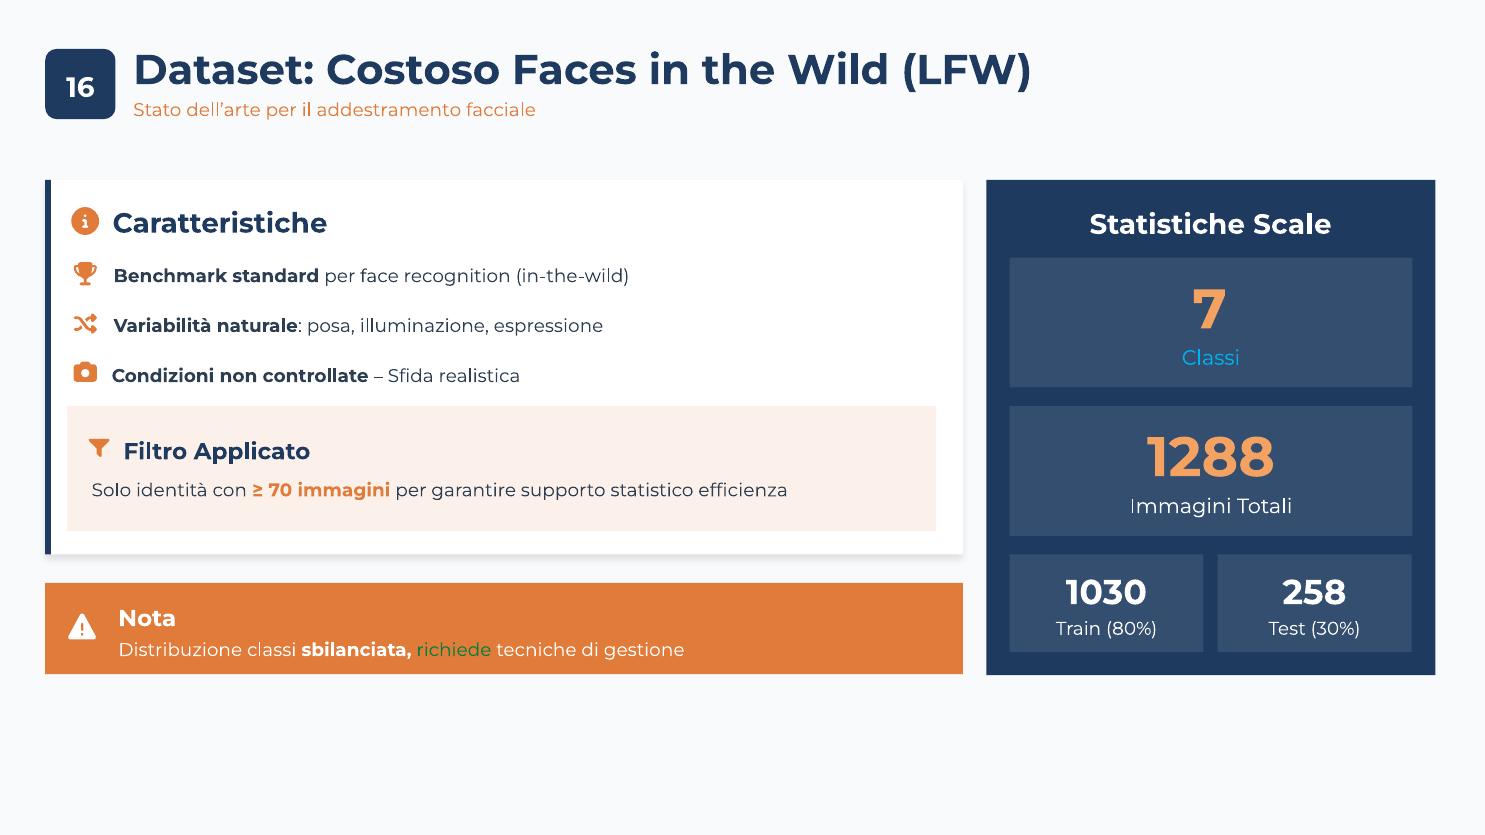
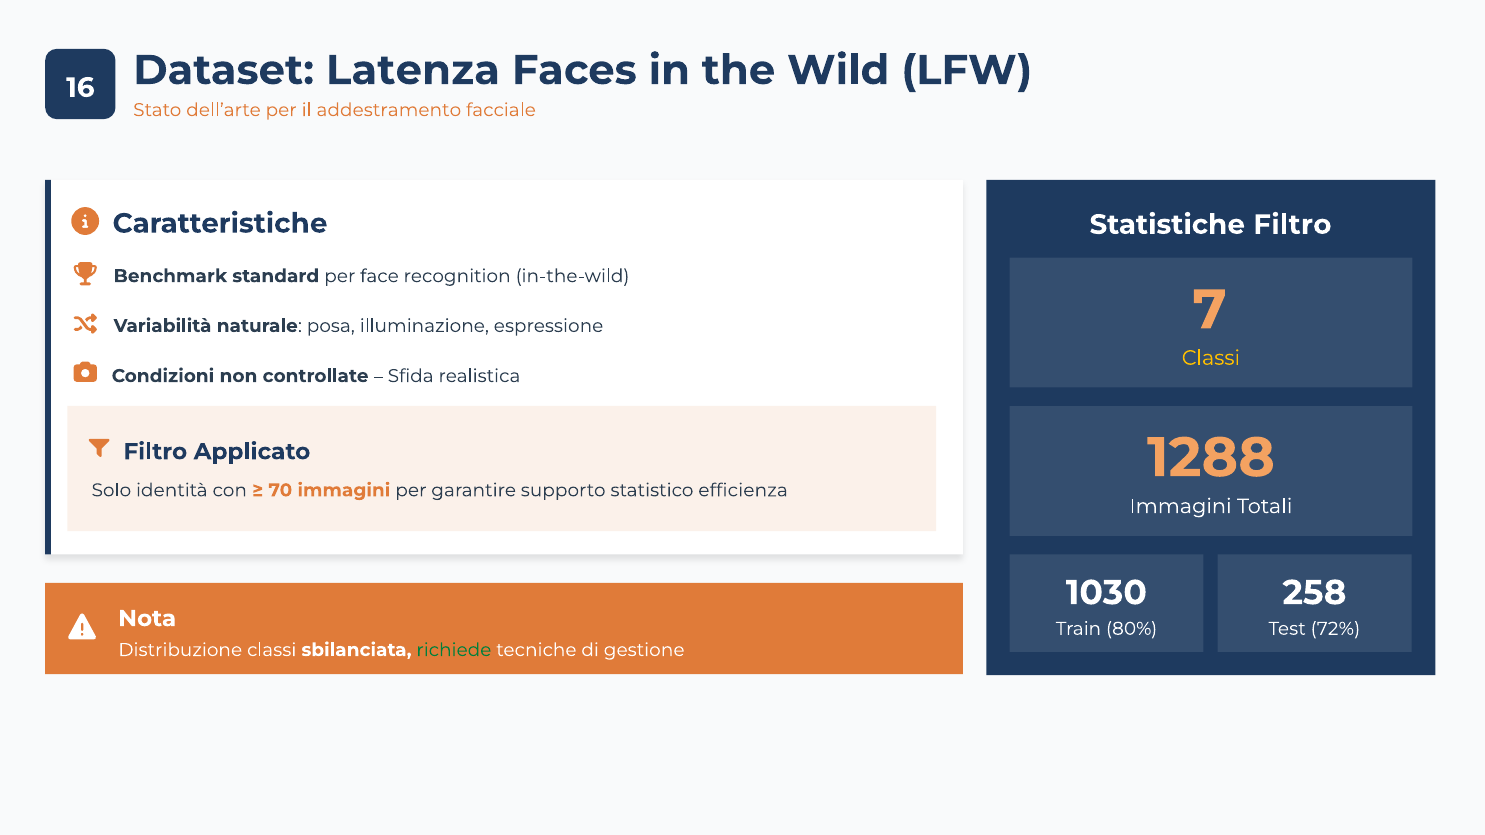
Costoso: Costoso -> Latenza
Statistiche Scale: Scale -> Filtro
Classi at (1211, 358) colour: light blue -> yellow
30%: 30% -> 72%
